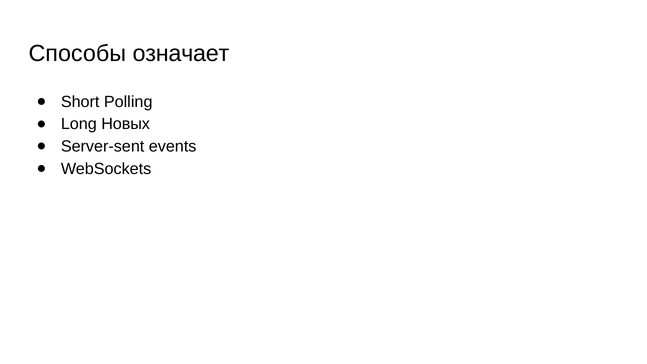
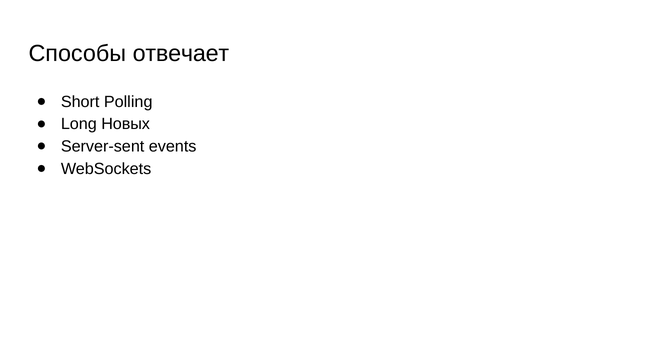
означает: означает -> отвечает
